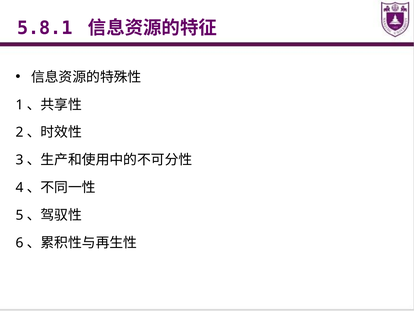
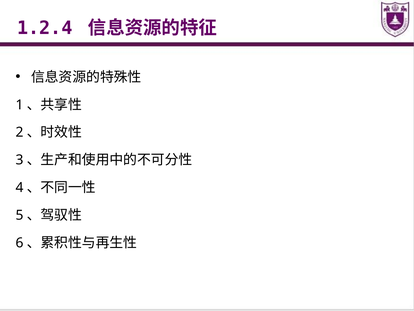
5.8.1: 5.8.1 -> 1.2.4
